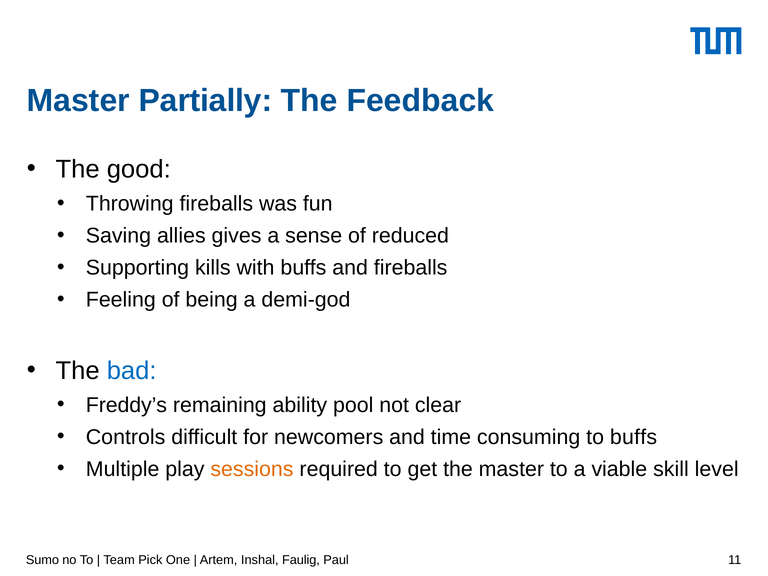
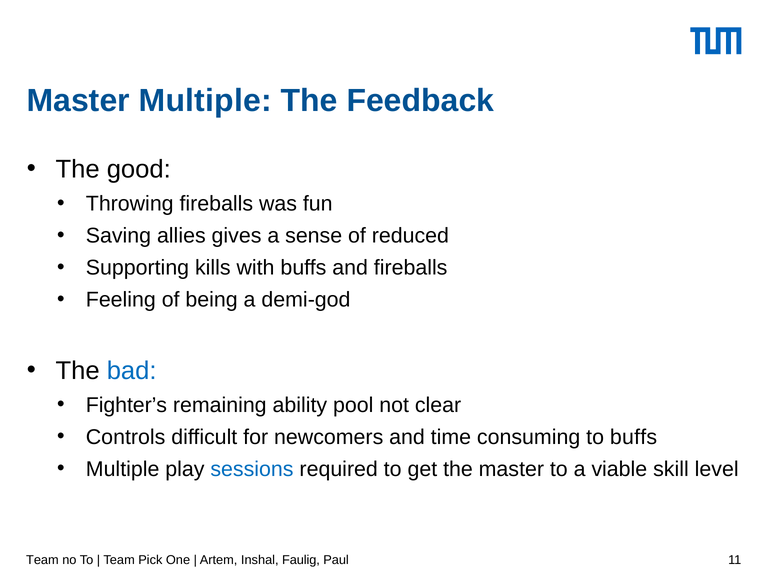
Master Partially: Partially -> Multiple
Freddy’s: Freddy’s -> Fighter’s
sessions colour: orange -> blue
Sumo at (42, 560): Sumo -> Team
